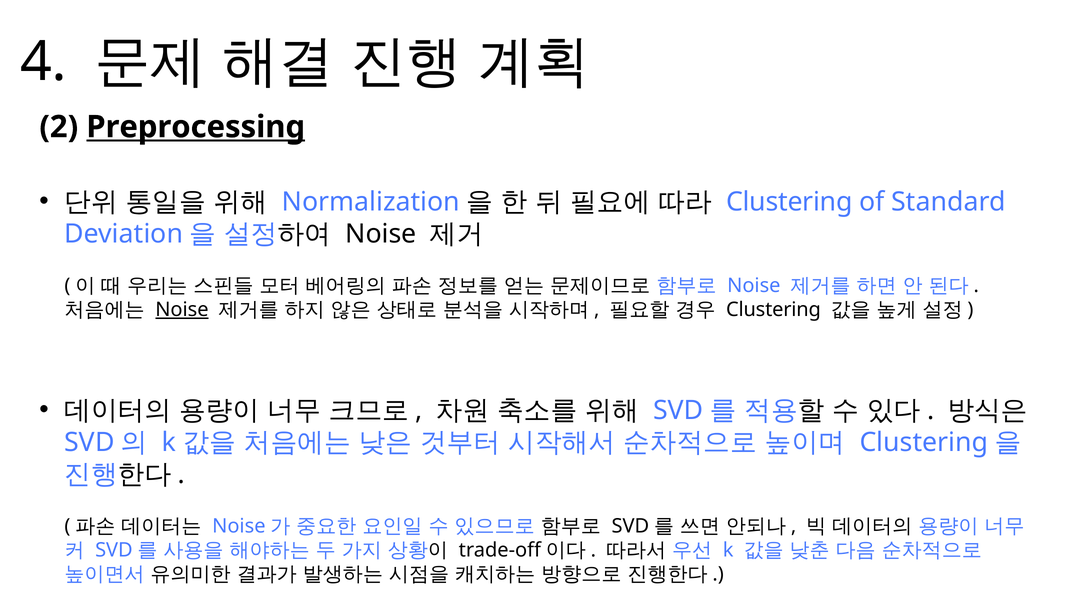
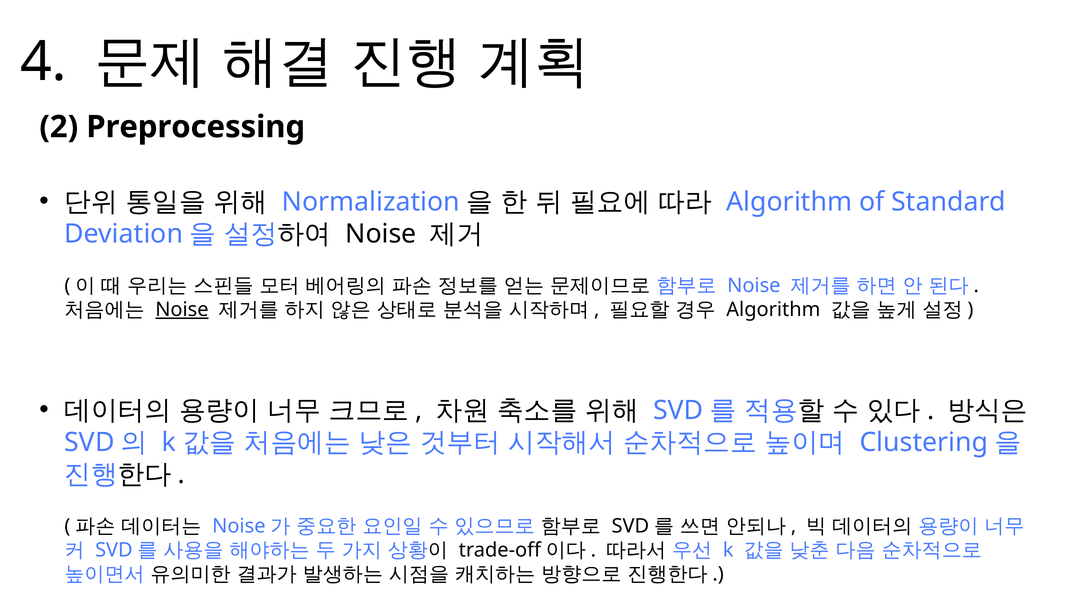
Preprocessing underline: present -> none
Clustering at (789, 202): Clustering -> Algorithm
Clustering at (773, 310): Clustering -> Algorithm
